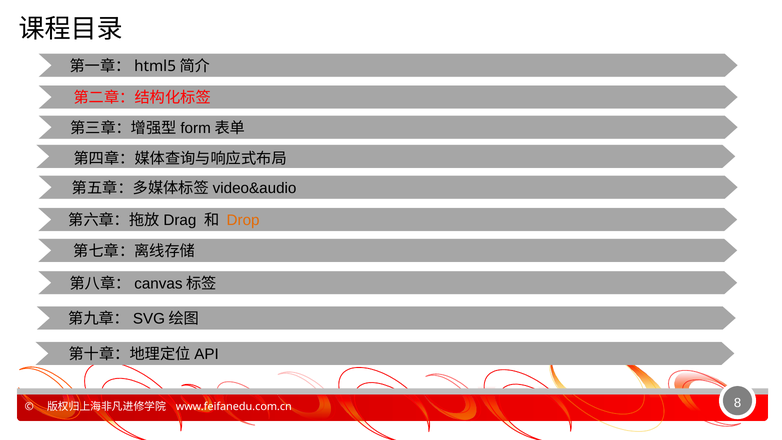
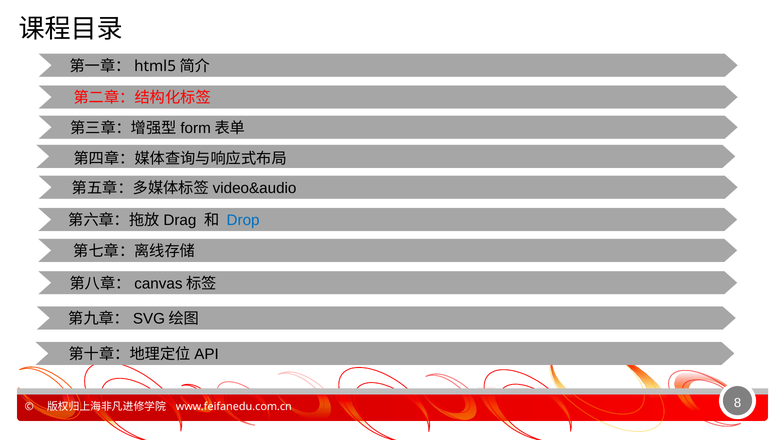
Drop colour: orange -> blue
